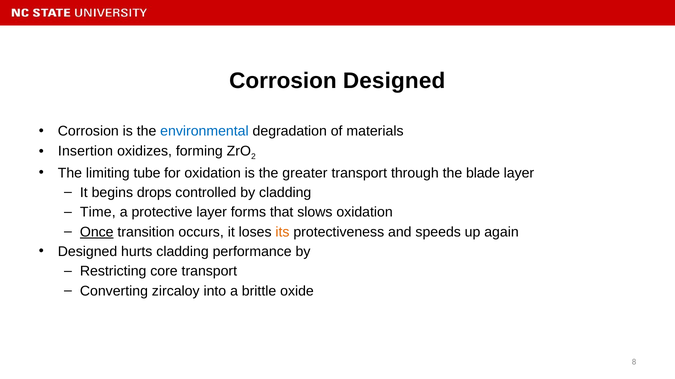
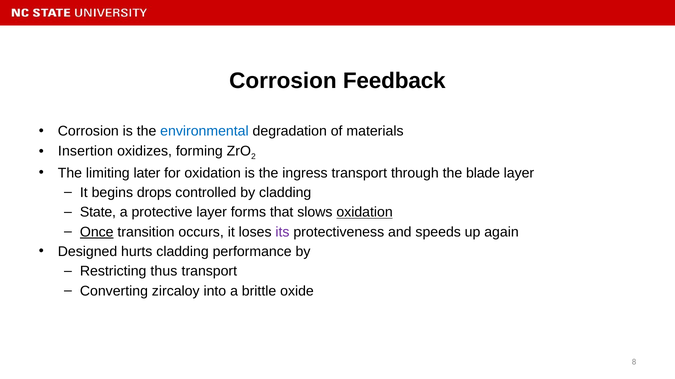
Corrosion Designed: Designed -> Feedback
tube: tube -> later
greater: greater -> ingress
Time: Time -> State
oxidation at (365, 213) underline: none -> present
its colour: orange -> purple
core: core -> thus
